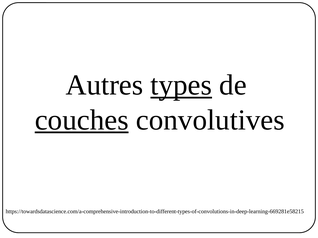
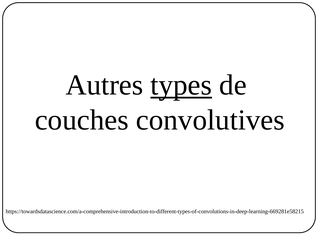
couches underline: present -> none
